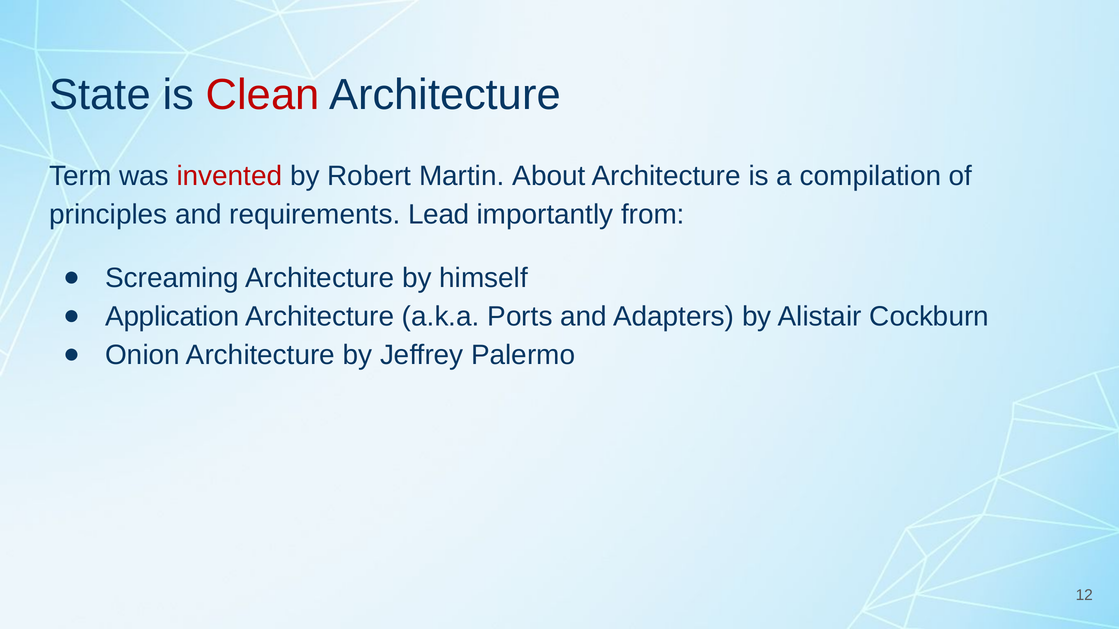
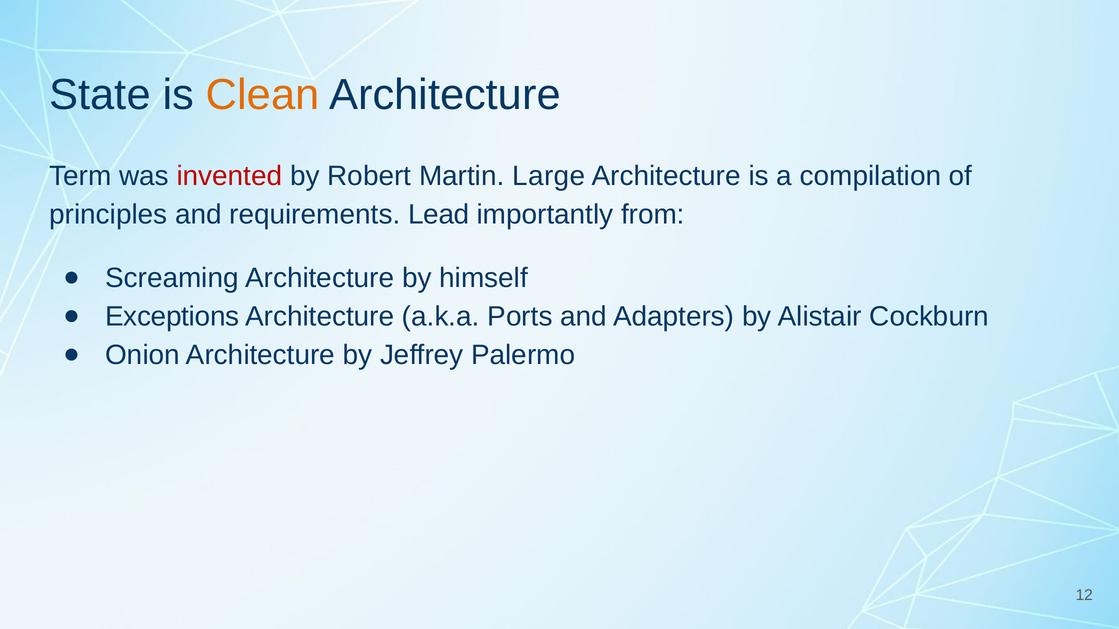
Clean colour: red -> orange
About: About -> Large
Application: Application -> Exceptions
